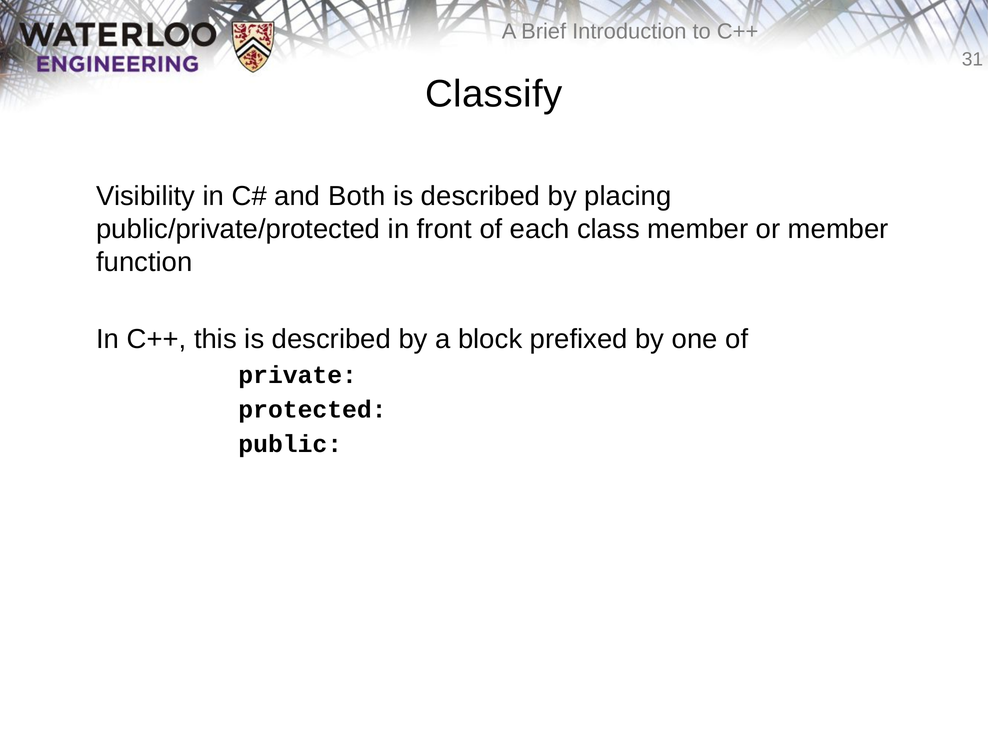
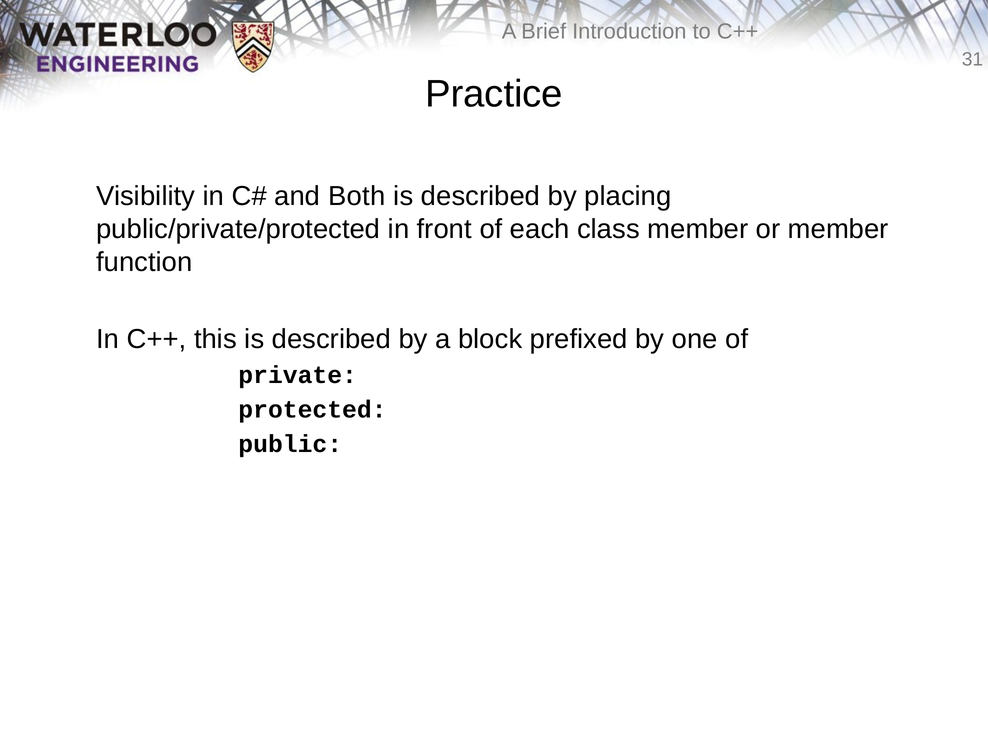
Classify: Classify -> Practice
